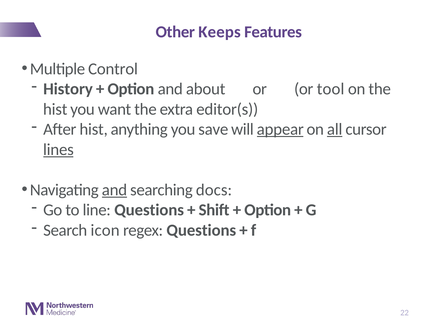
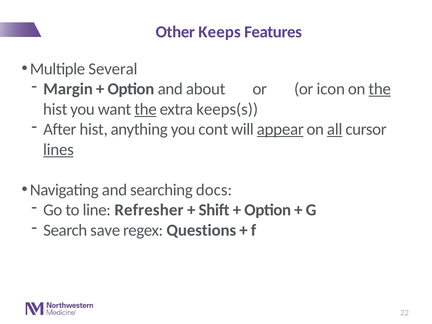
Control: Control -> Several
History: History -> Margin
tool: tool -> icon
the at (380, 89) underline: none -> present
the at (146, 109) underline: none -> present
editor(s: editor(s -> keeps(s
save: save -> cont
and at (114, 190) underline: present -> none
line Questions: Questions -> Refresher
icon: icon -> save
